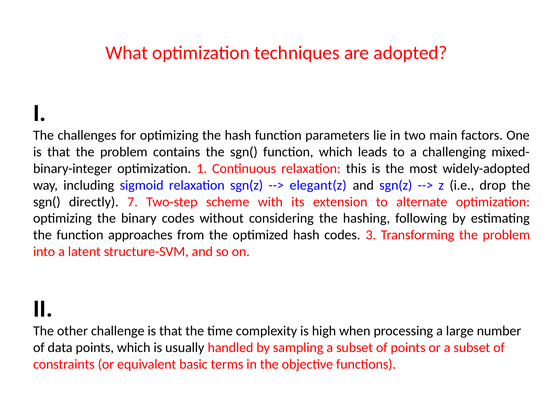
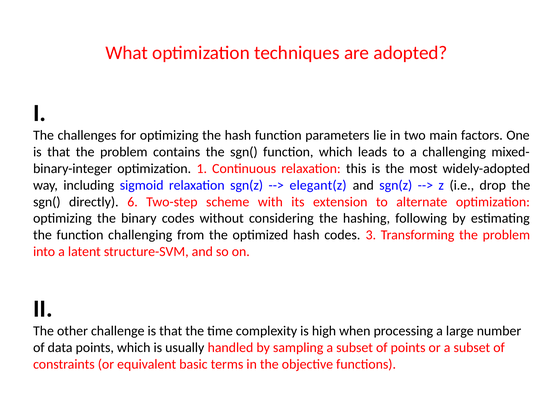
7: 7 -> 6
function approaches: approaches -> challenging
